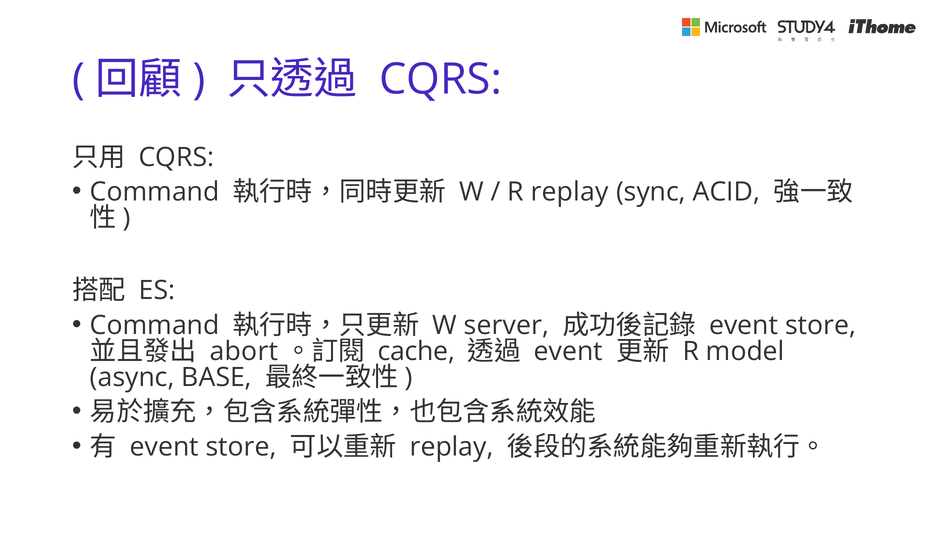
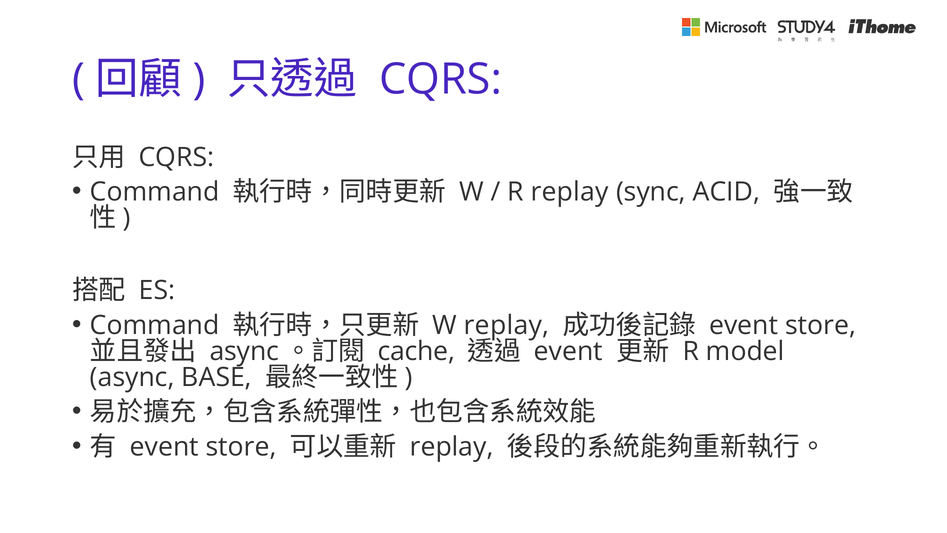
W server: server -> replay
abort at (244, 351): abort -> async
